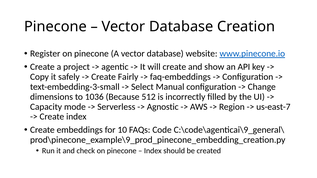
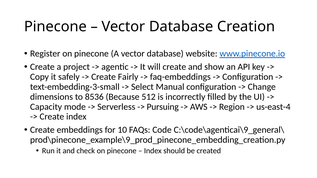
1036: 1036 -> 8536
Agnostic: Agnostic -> Pursuing
us-east-7: us-east-7 -> us-east-4
